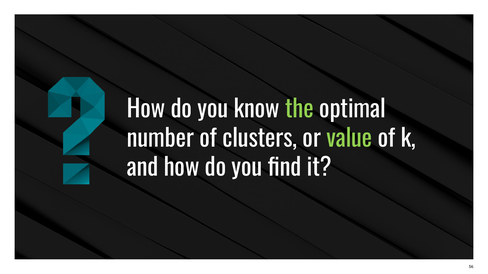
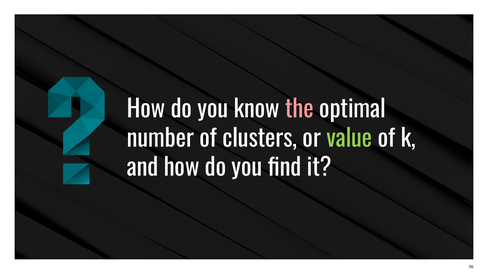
the colour: light green -> pink
